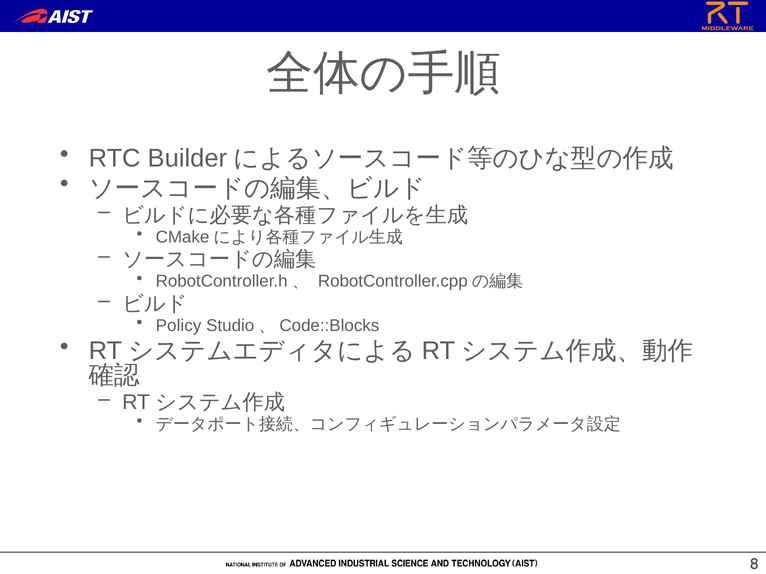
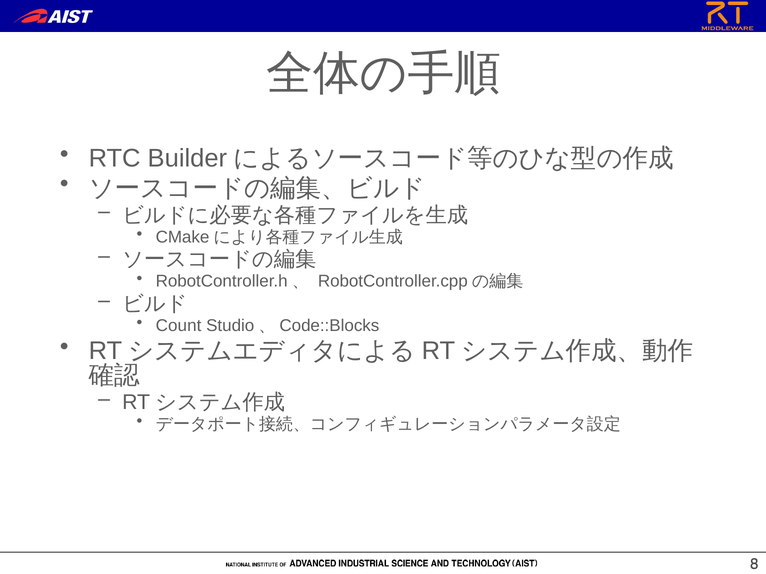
Policy: Policy -> Count
